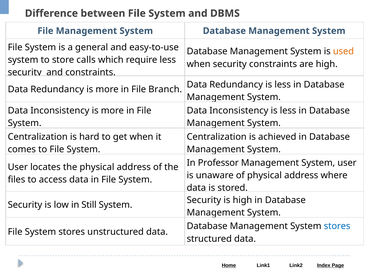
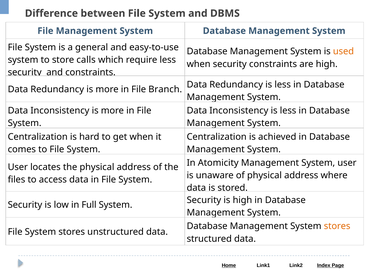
Professor: Professor -> Atomicity
Still: Still -> Full
stores at (337, 226) colour: blue -> orange
